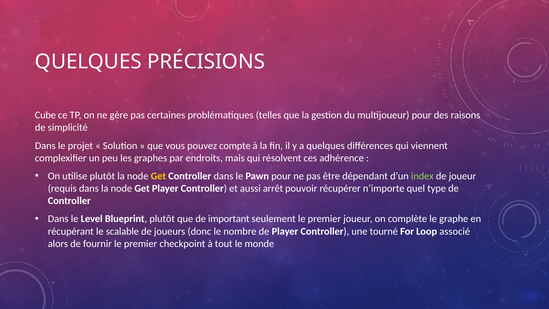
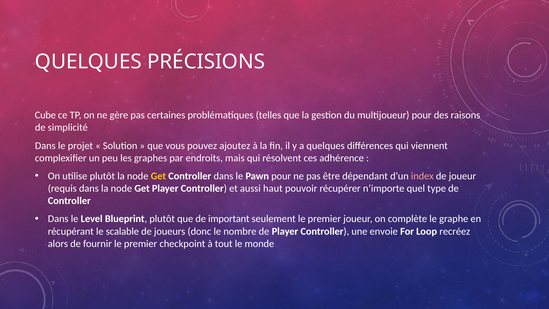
compte: compte -> ajoutez
index colour: light green -> pink
arrêt: arrêt -> haut
tourné: tourné -> envoie
associé: associé -> recréez
